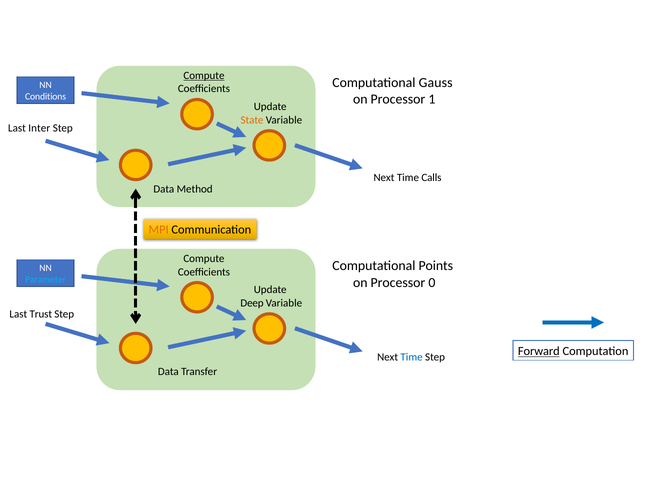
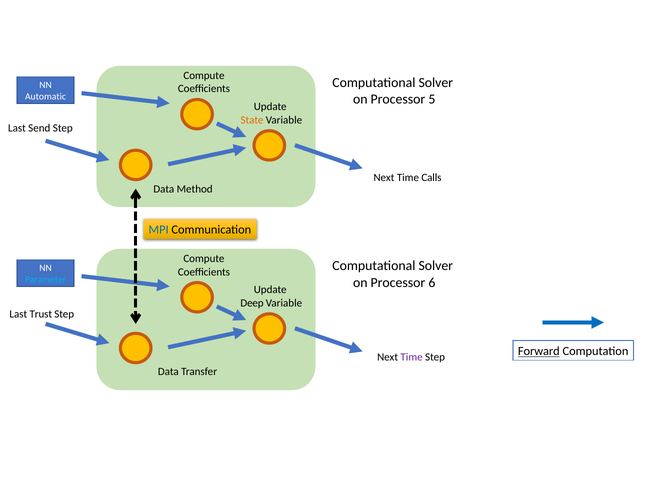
Compute at (204, 76) underline: present -> none
Gauss at (436, 83): Gauss -> Solver
Conditions: Conditions -> Automatic
1: 1 -> 5
Inter: Inter -> Send
MPI colour: orange -> blue
Points at (436, 266): Points -> Solver
0: 0 -> 6
Time at (412, 357) colour: blue -> purple
